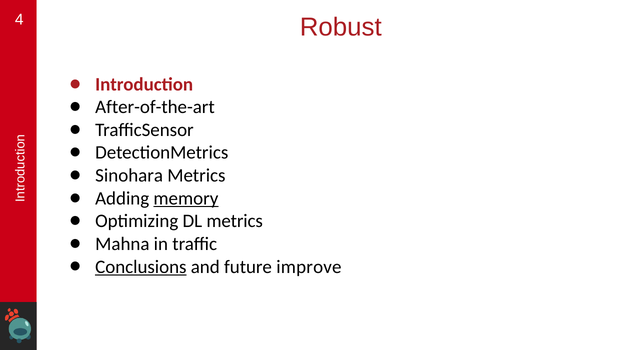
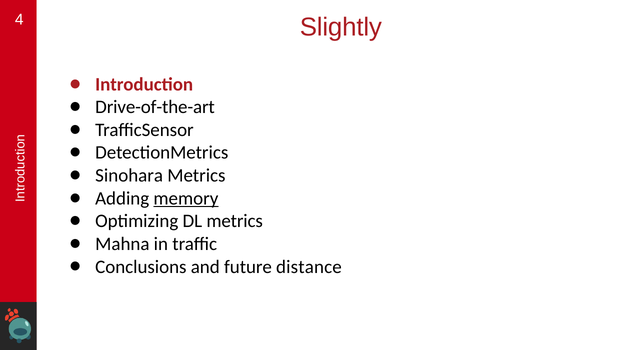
Robust: Robust -> Slightly
After-of-the-art: After-of-the-art -> Drive-of-the-art
Conclusions underline: present -> none
improve: improve -> distance
